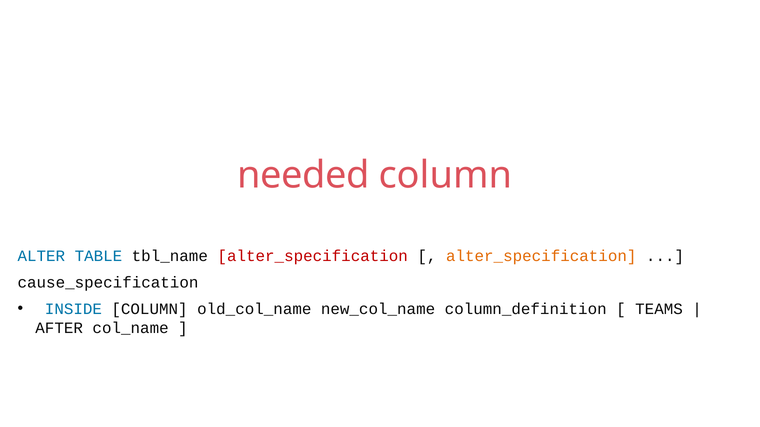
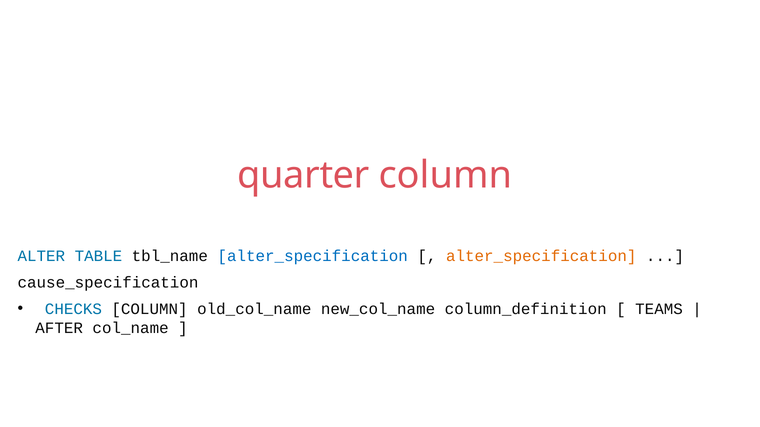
needed: needed -> quarter
alter_specification at (313, 256) colour: red -> blue
INSIDE: INSIDE -> CHECKS
